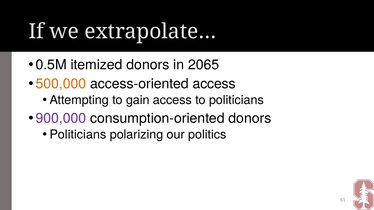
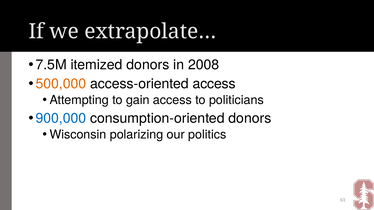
0.5M: 0.5M -> 7.5M
2065: 2065 -> 2008
900,000 colour: purple -> blue
Politicians at (78, 135): Politicians -> Wisconsin
